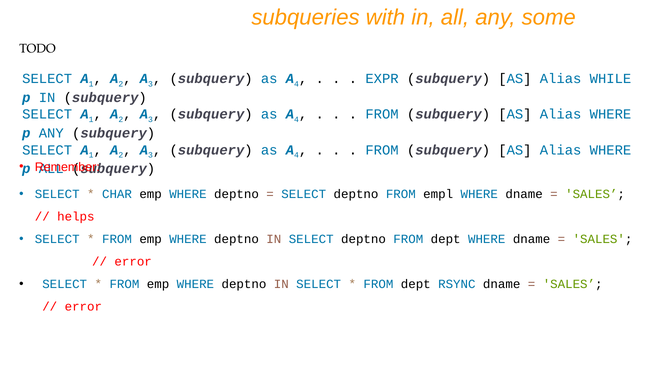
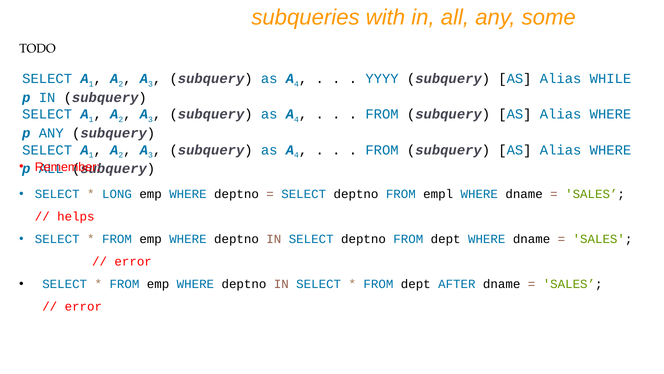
EXPR: EXPR -> YYYY
CHAR: CHAR -> LONG
RSYNC: RSYNC -> AFTER
